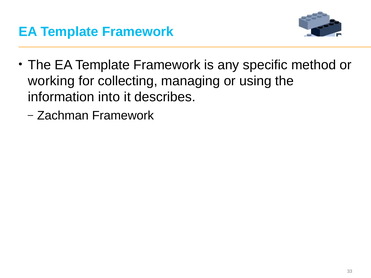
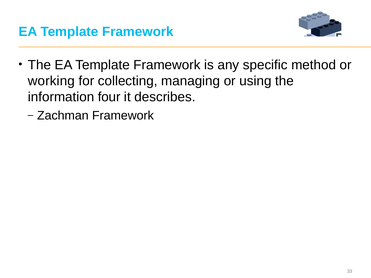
into: into -> four
